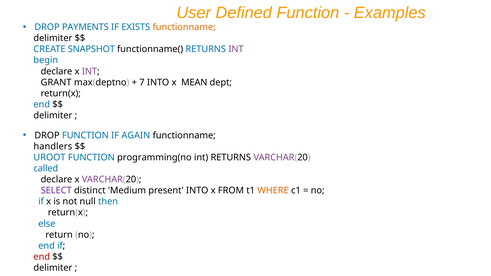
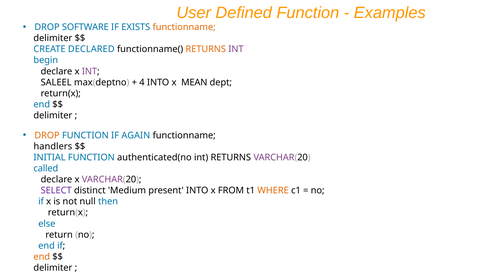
PAYMENTS: PAYMENTS -> SOFTWARE
SNAPSHOT: SNAPSHOT -> DECLARED
RETURNS at (206, 49) colour: blue -> orange
GRANT: GRANT -> SALEEL
7: 7 -> 4
DROP at (47, 135) colour: black -> orange
UROOT: UROOT -> INITIAL
programming(no: programming(no -> authenticated(no
end at (42, 257) colour: red -> orange
